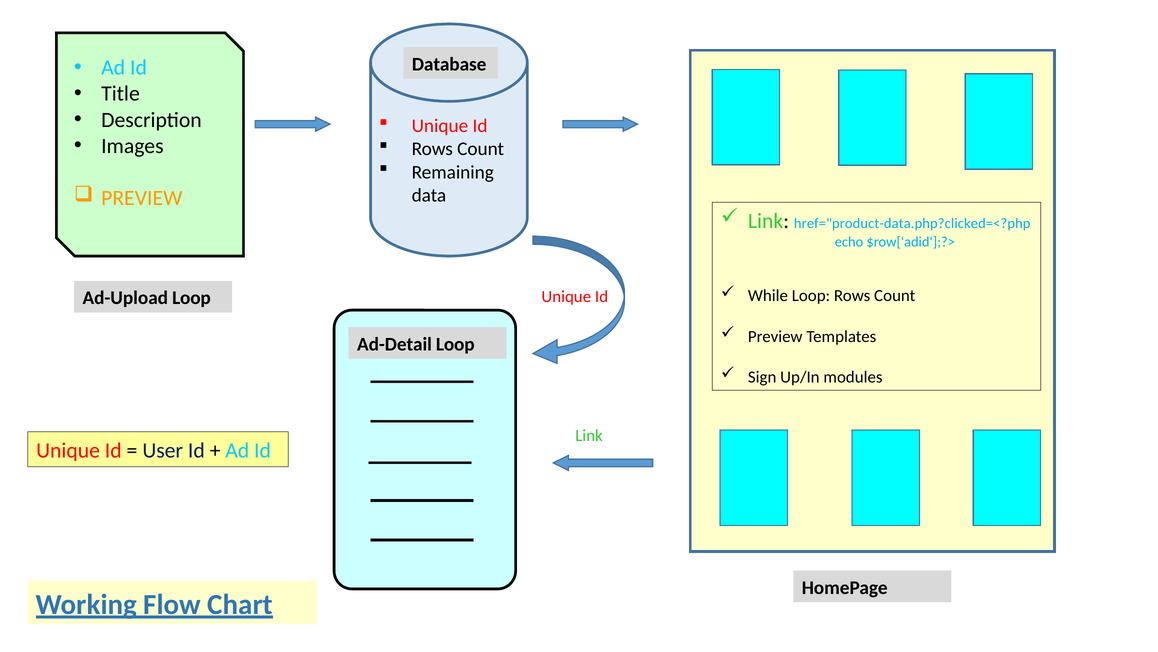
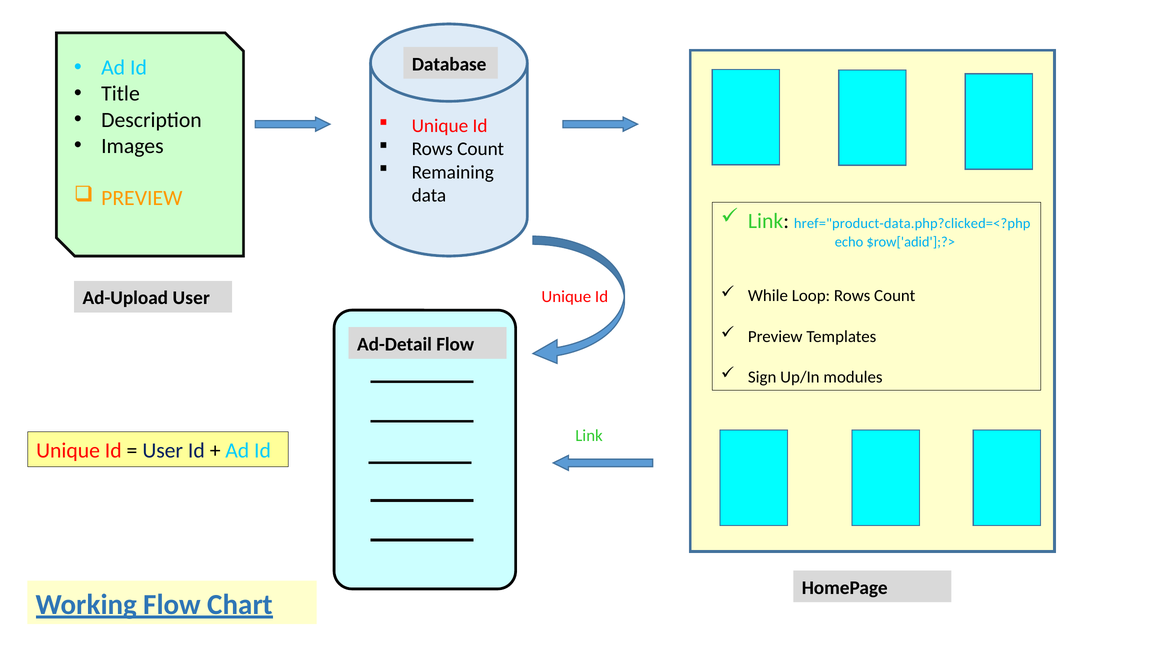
Ad-Upload Loop: Loop -> User
Ad-Detail Loop: Loop -> Flow
